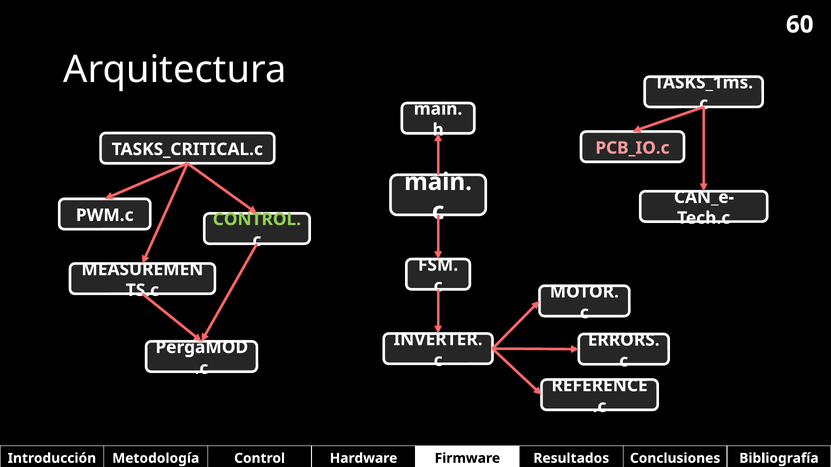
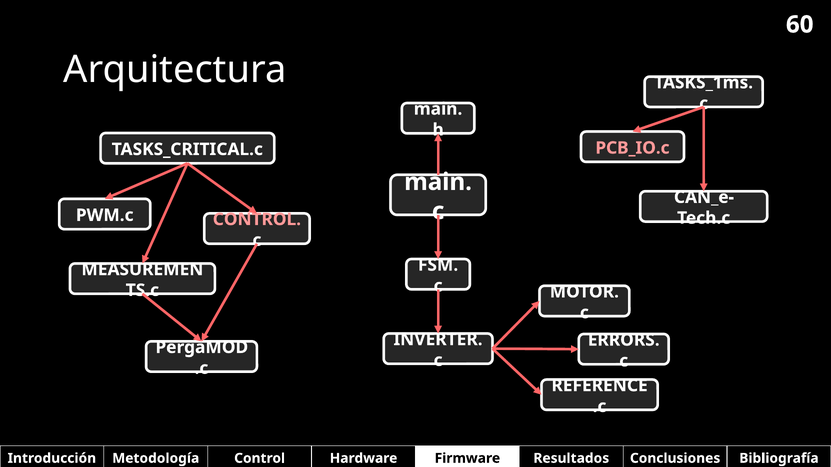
CONTROL at (257, 220) colour: light green -> pink
